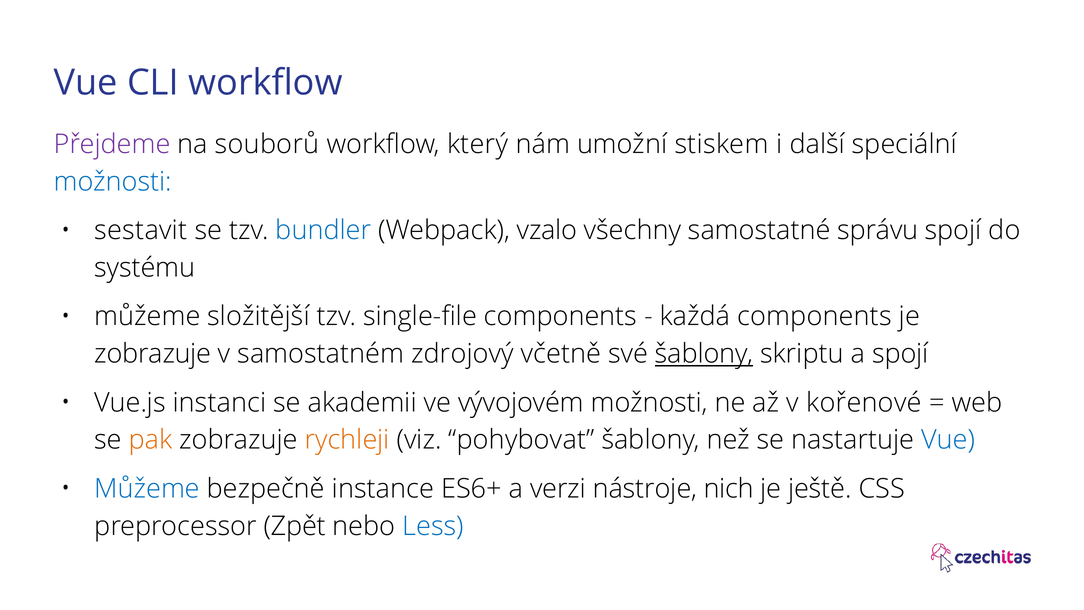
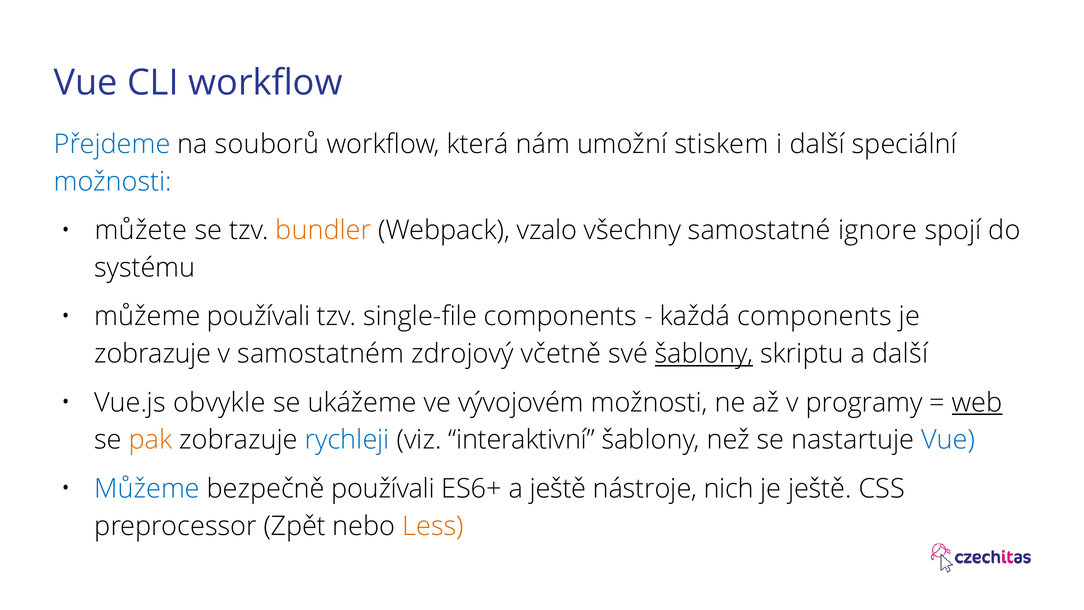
Přejdeme colour: purple -> blue
který: který -> která
sestavit: sestavit -> můžete
bundler colour: blue -> orange
správu: správu -> ignore
můžeme složitější: složitější -> používali
a spojí: spojí -> další
instanci: instanci -> obvykle
akademii: akademii -> ukážeme
kořenové: kořenové -> programy
web underline: none -> present
rychleji colour: orange -> blue
pohybovat: pohybovat -> interaktivní
bezpečně instance: instance -> používali
a verzi: verzi -> ještě
Less colour: blue -> orange
